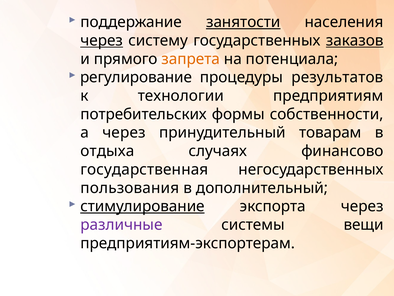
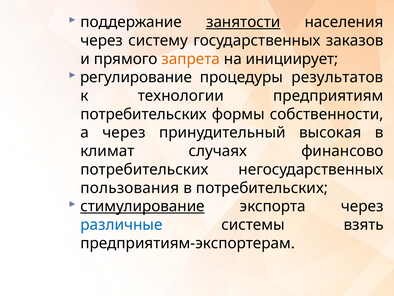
через at (102, 40) underline: present -> none
заказов underline: present -> none
потенциала: потенциала -> инициирует
товарам: товарам -> высокая
отдыха: отдыха -> климат
государственная at (144, 169): государственная -> потребительских
в дополнительный: дополнительный -> потребительских
различные colour: purple -> blue
вещи: вещи -> взять
